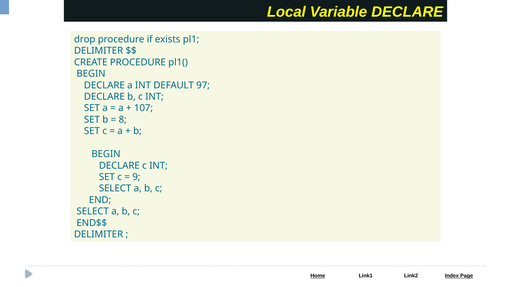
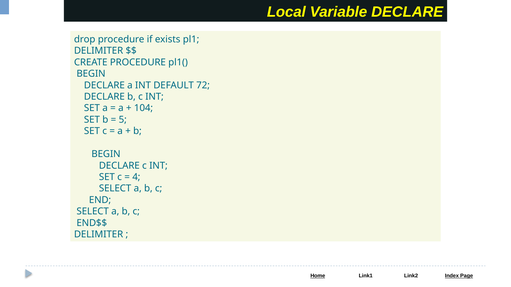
97: 97 -> 72
107: 107 -> 104
8: 8 -> 5
9: 9 -> 4
